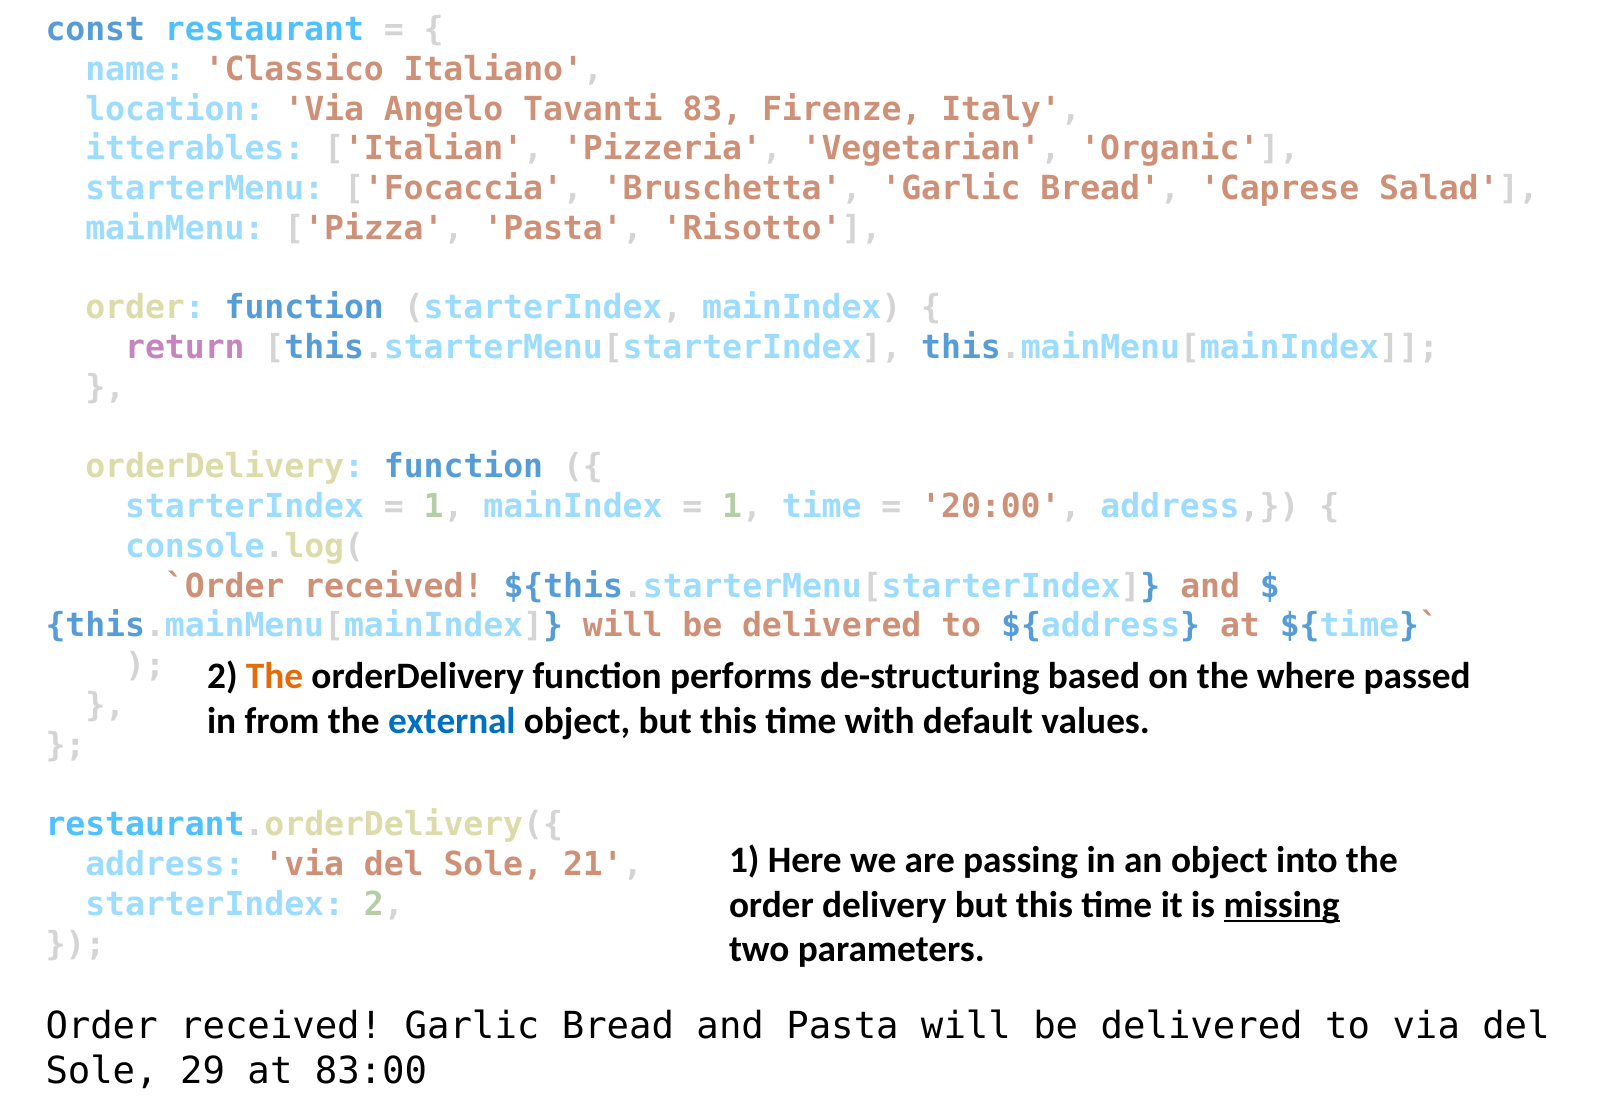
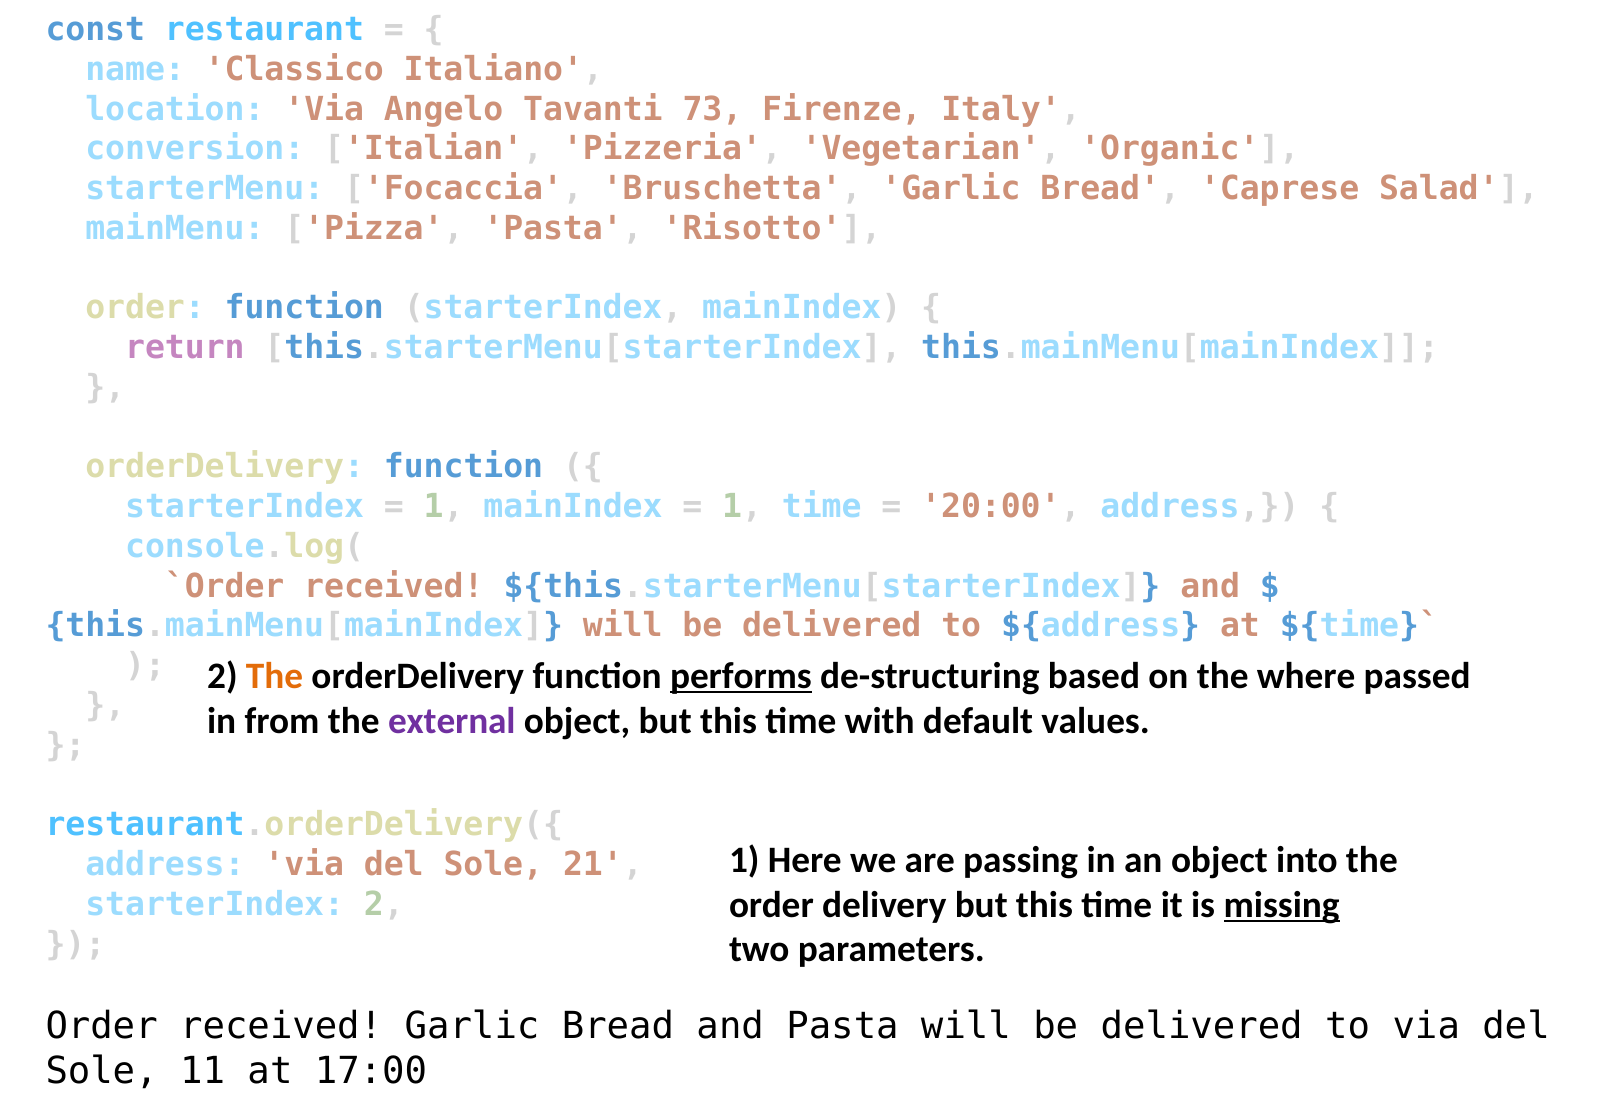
83: 83 -> 73
itterables: itterables -> conversion
performs underline: none -> present
external colour: blue -> purple
29: 29 -> 11
83:00: 83:00 -> 17:00
